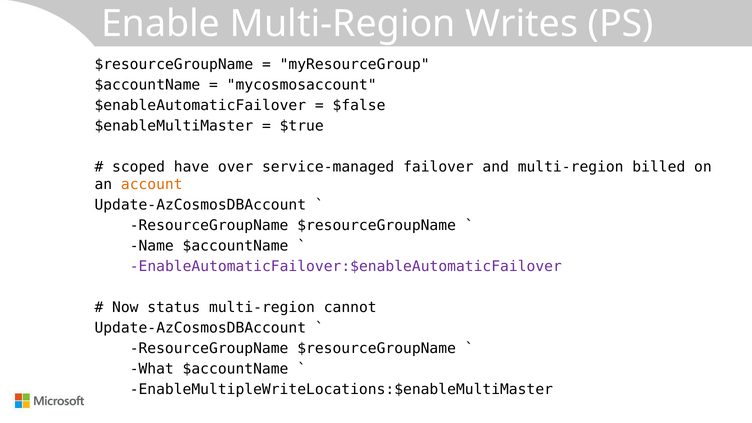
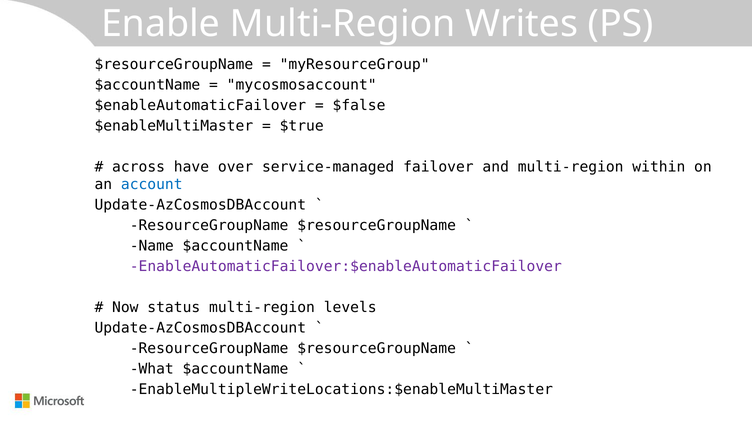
scoped: scoped -> across
billed: billed -> within
account colour: orange -> blue
cannot: cannot -> levels
